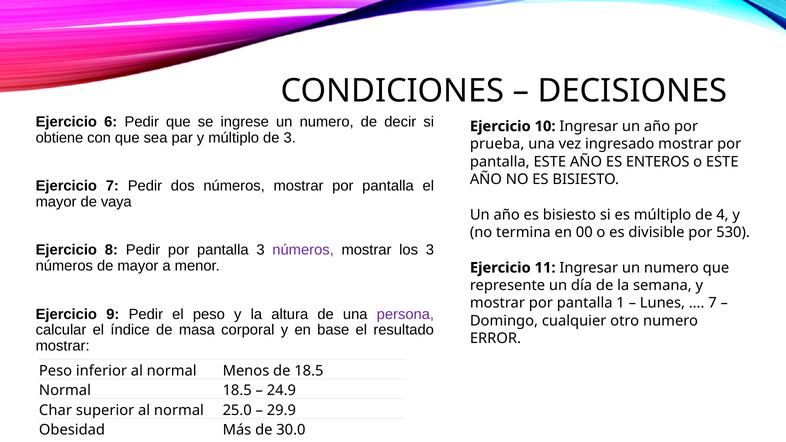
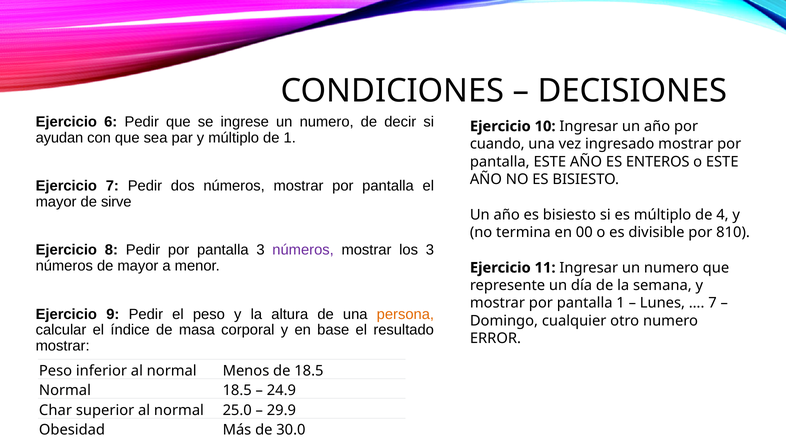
obtiene: obtiene -> ayudan
de 3: 3 -> 1
prueba: prueba -> cuando
vaya: vaya -> sirve
530: 530 -> 810
persona colour: purple -> orange
